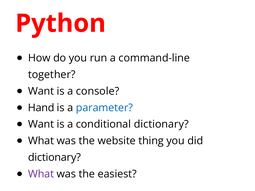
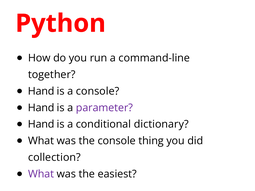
Want at (41, 91): Want -> Hand
parameter colour: blue -> purple
Want at (41, 124): Want -> Hand
the website: website -> console
dictionary at (54, 158): dictionary -> collection
